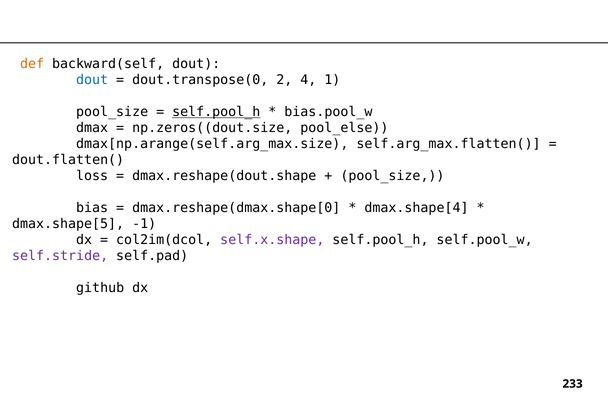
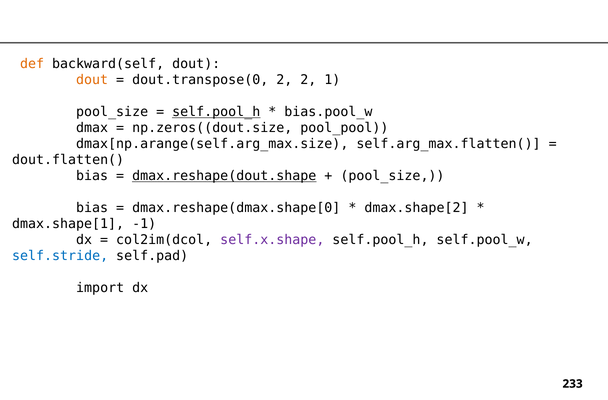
dout at (92, 80) colour: blue -> orange
2 4: 4 -> 2
pool_else: pool_else -> pool_pool
loss at (92, 176): loss -> bias
dmax.reshape(dout.shape underline: none -> present
dmax.shape[4: dmax.shape[4 -> dmax.shape[2
dmax.shape[5: dmax.shape[5 -> dmax.shape[1
self.stride colour: purple -> blue
github: github -> import
